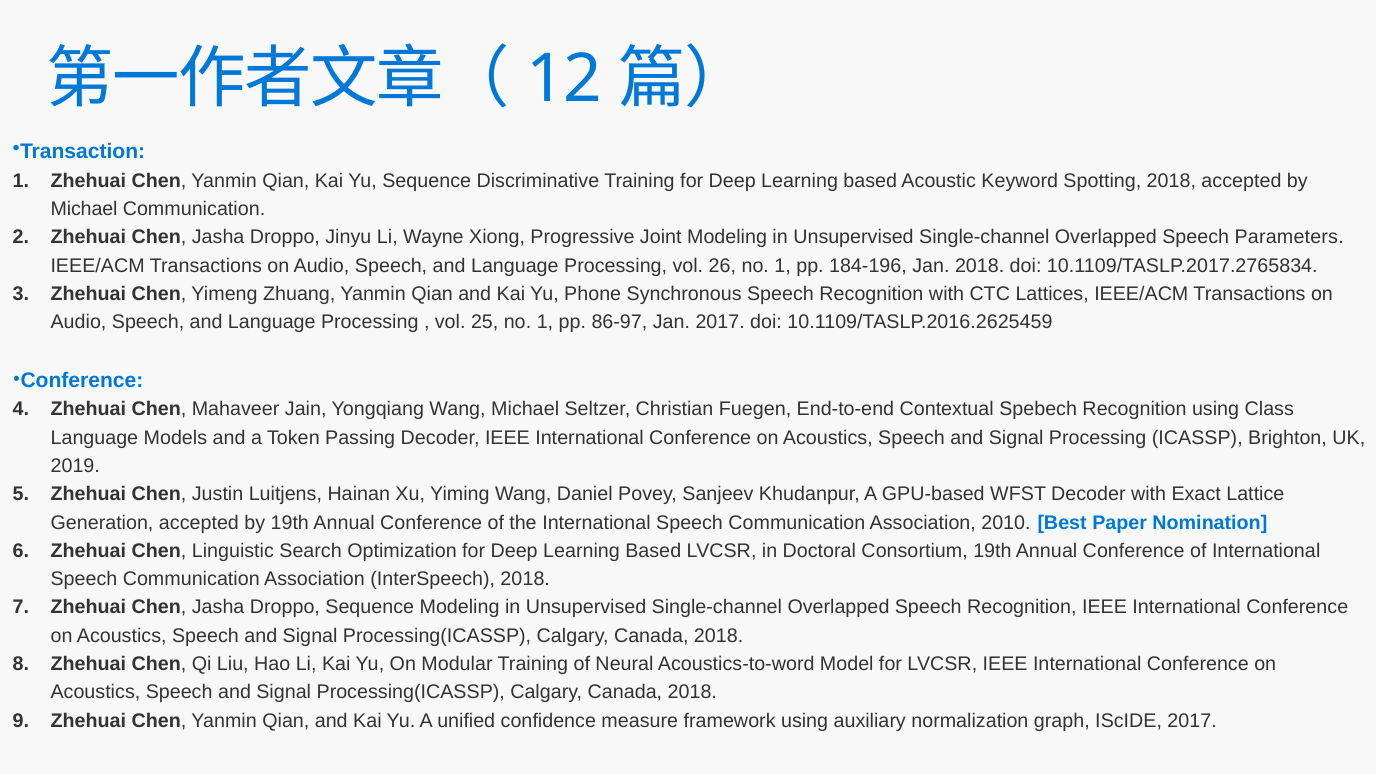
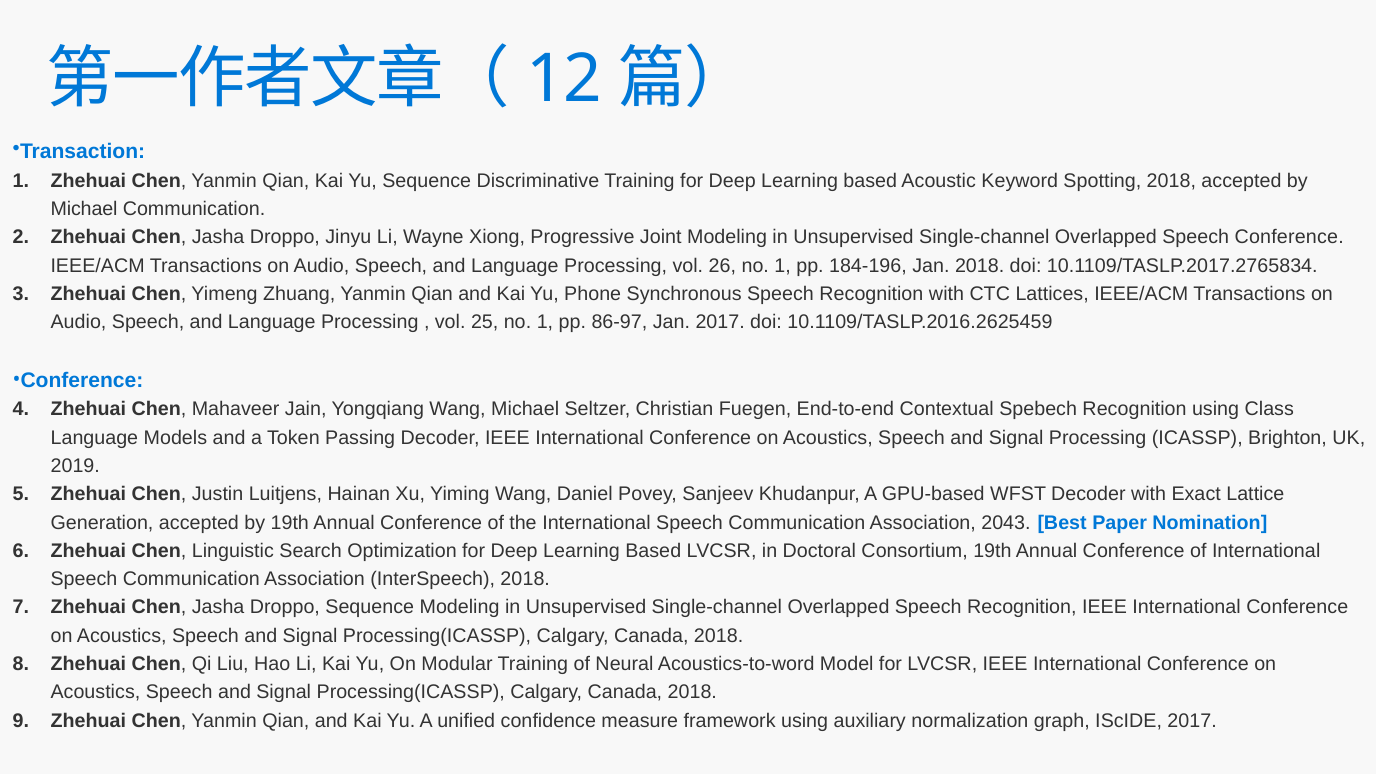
Speech Parameters: Parameters -> Conference
2010: 2010 -> 2043
